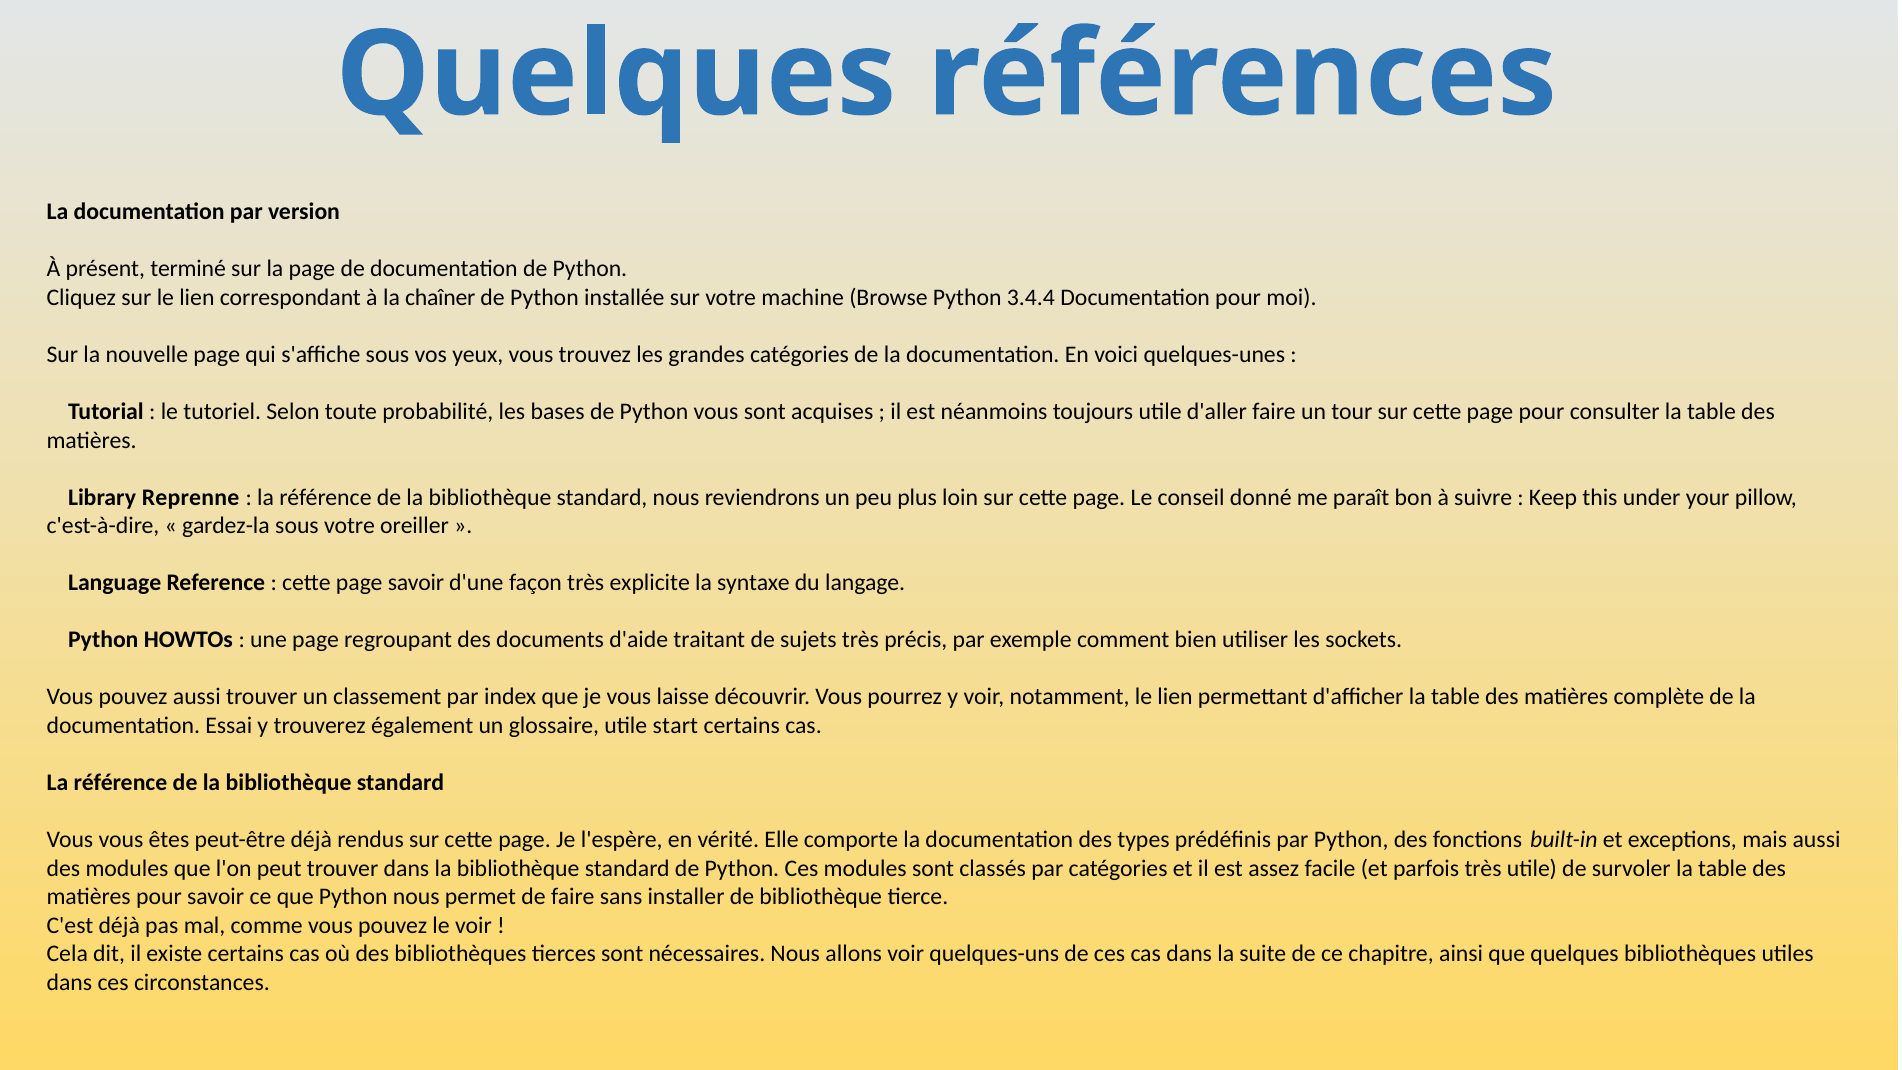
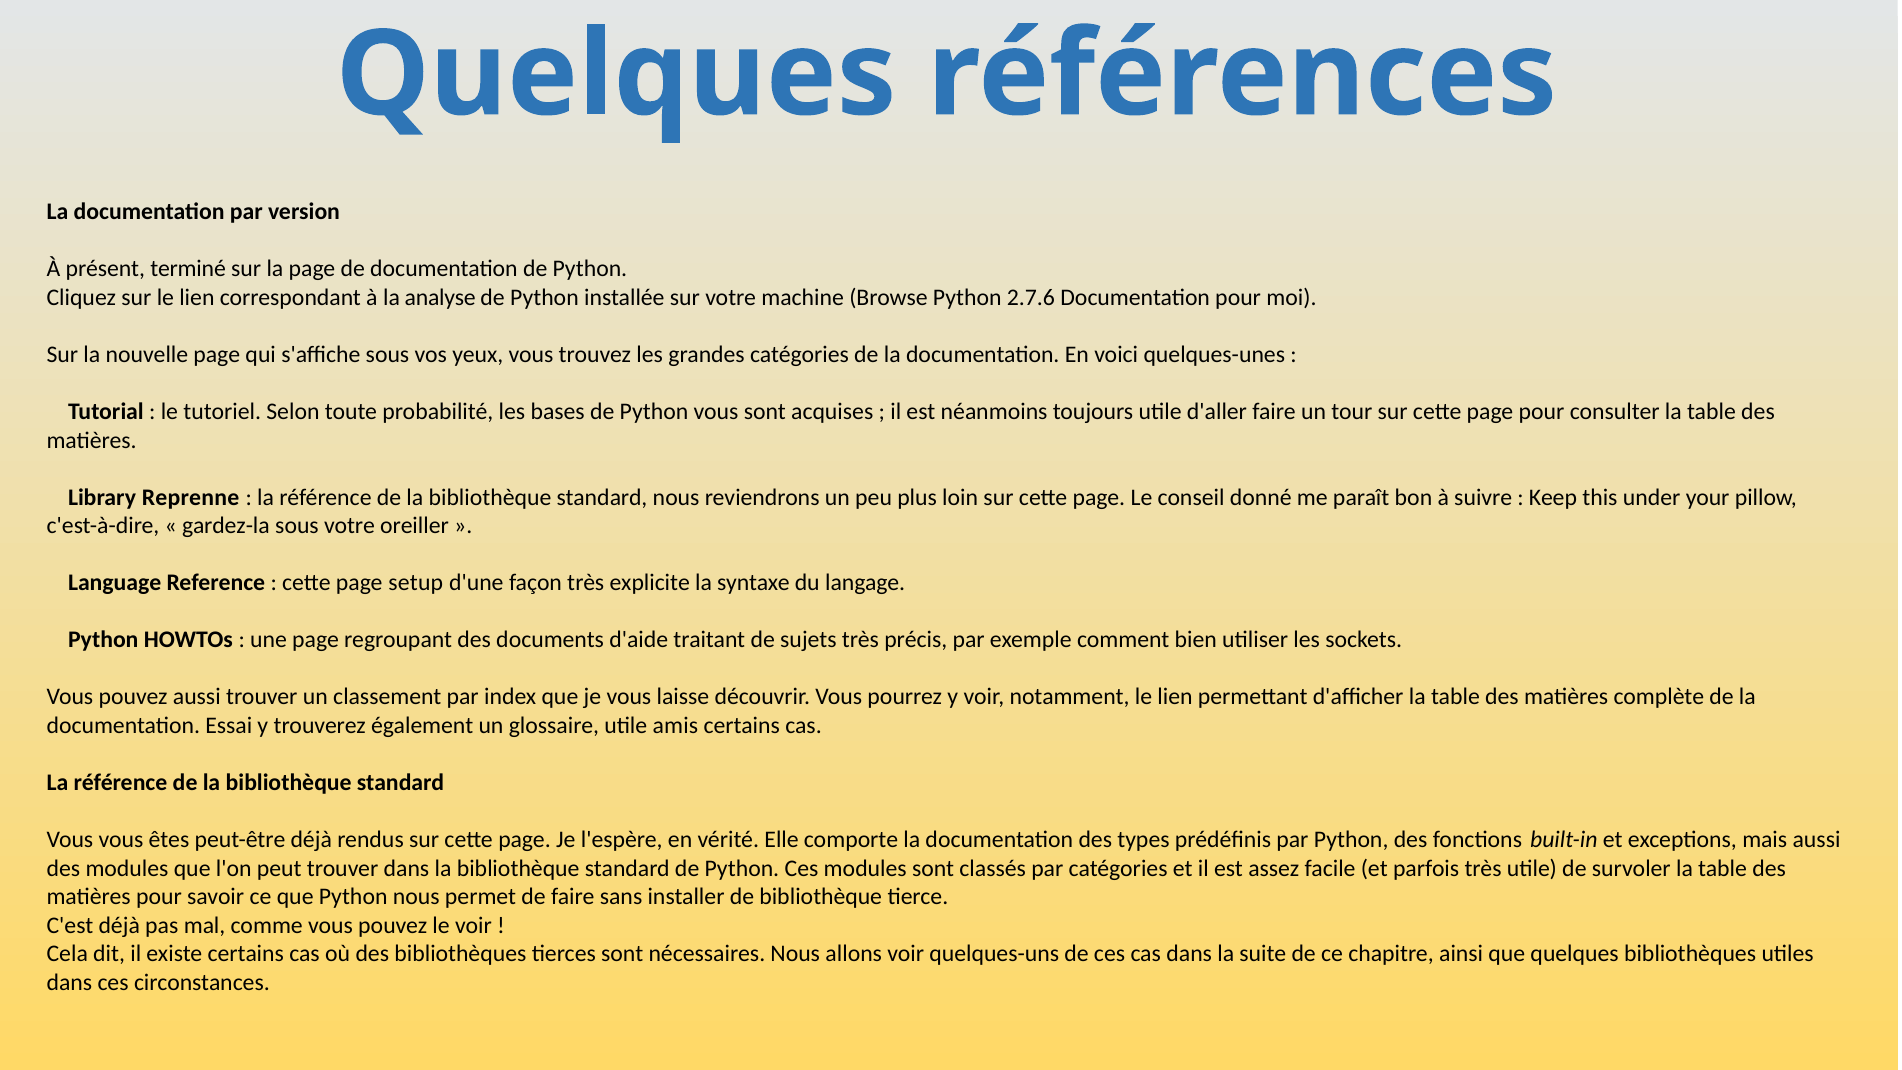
chaîner: chaîner -> analyse
3.4.4: 3.4.4 -> 2.7.6
page savoir: savoir -> setup
start: start -> amis
